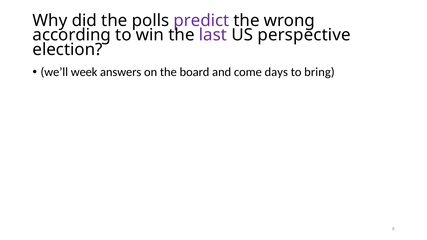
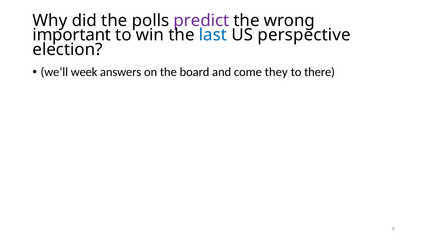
according: according -> important
last colour: purple -> blue
days: days -> they
bring: bring -> there
